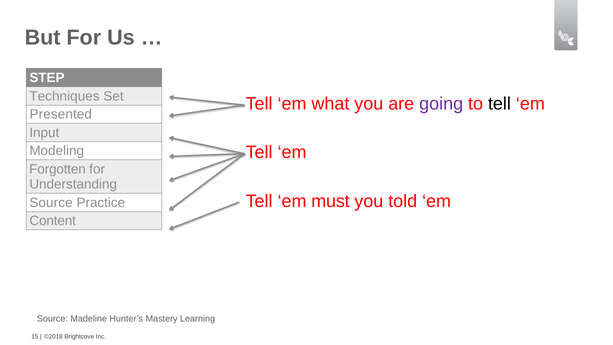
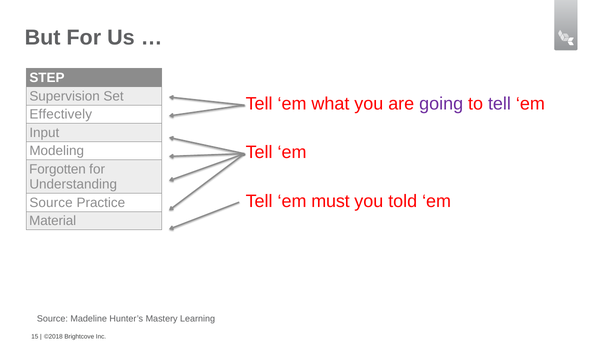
Techniques: Techniques -> Supervision
tell at (499, 104) colour: black -> purple
Presented: Presented -> Effectively
Content: Content -> Material
